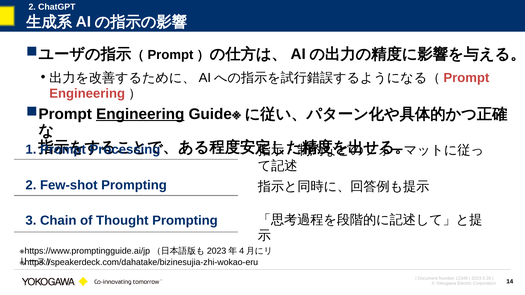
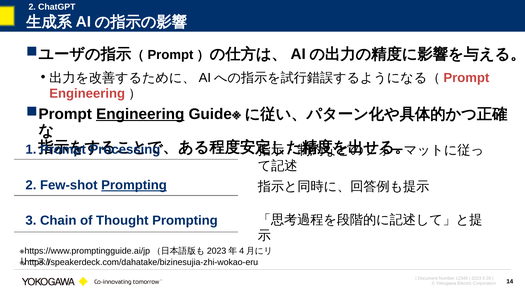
Prompting at (134, 185) underline: none -> present
